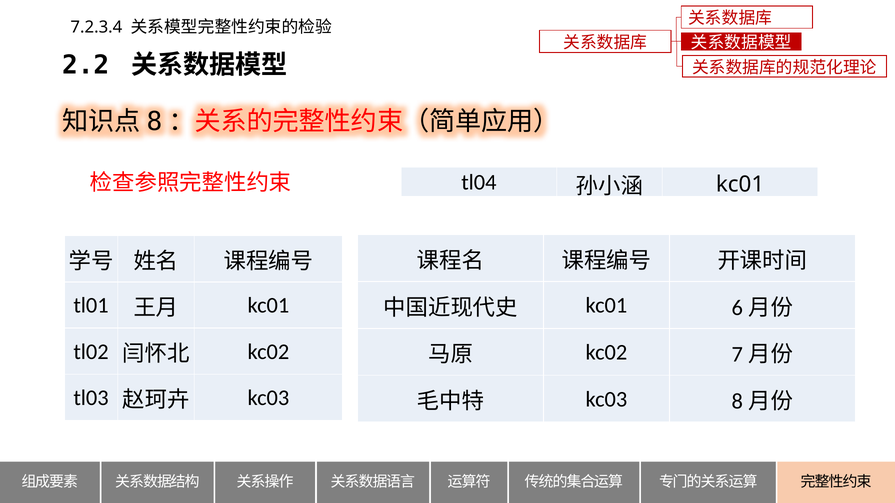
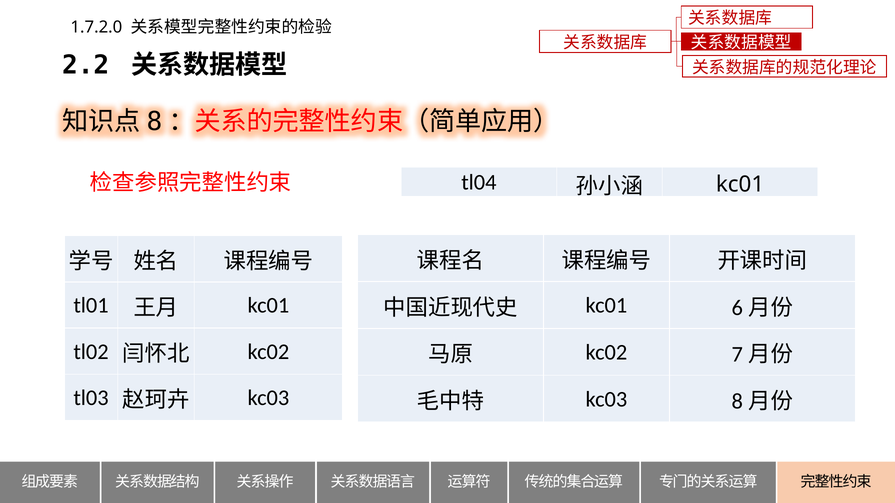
7.2.3.4: 7.2.3.4 -> 1.7.2.0
